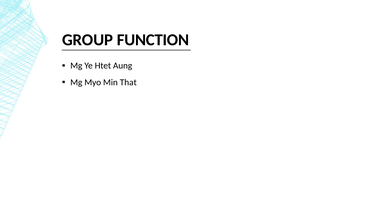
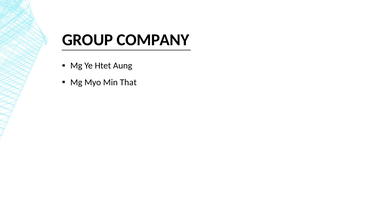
FUNCTION: FUNCTION -> COMPANY
